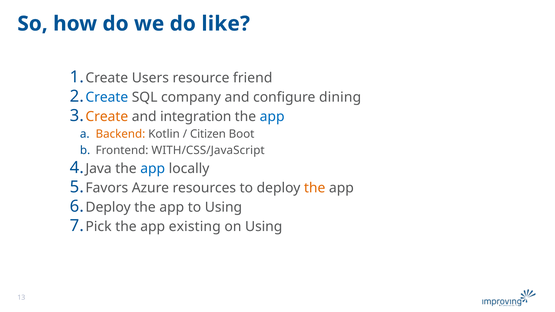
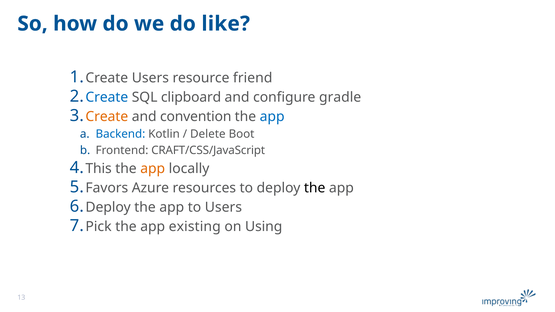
company: company -> clipboard
dining: dining -> gradle
integration: integration -> convention
Backend colour: orange -> blue
Citizen: Citizen -> Delete
WITH/CSS/JavaScript: WITH/CSS/JavaScript -> CRAFT/CSS/JavaScript
Java: Java -> This
app at (153, 169) colour: blue -> orange
the at (315, 188) colour: orange -> black
to Using: Using -> Users
